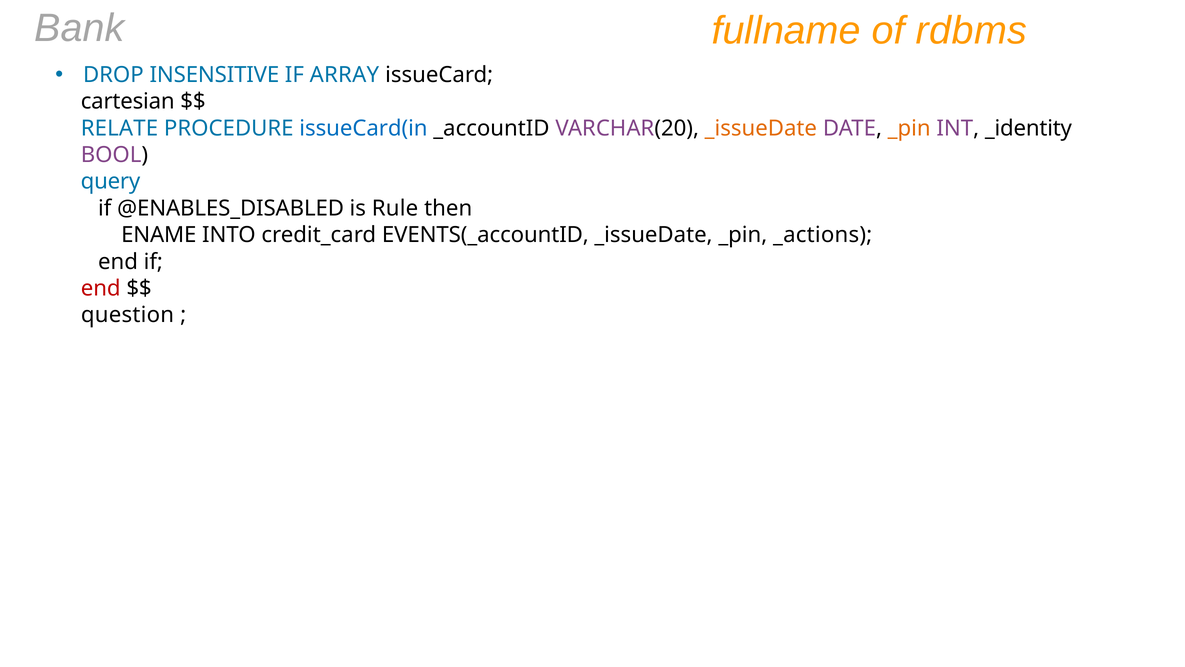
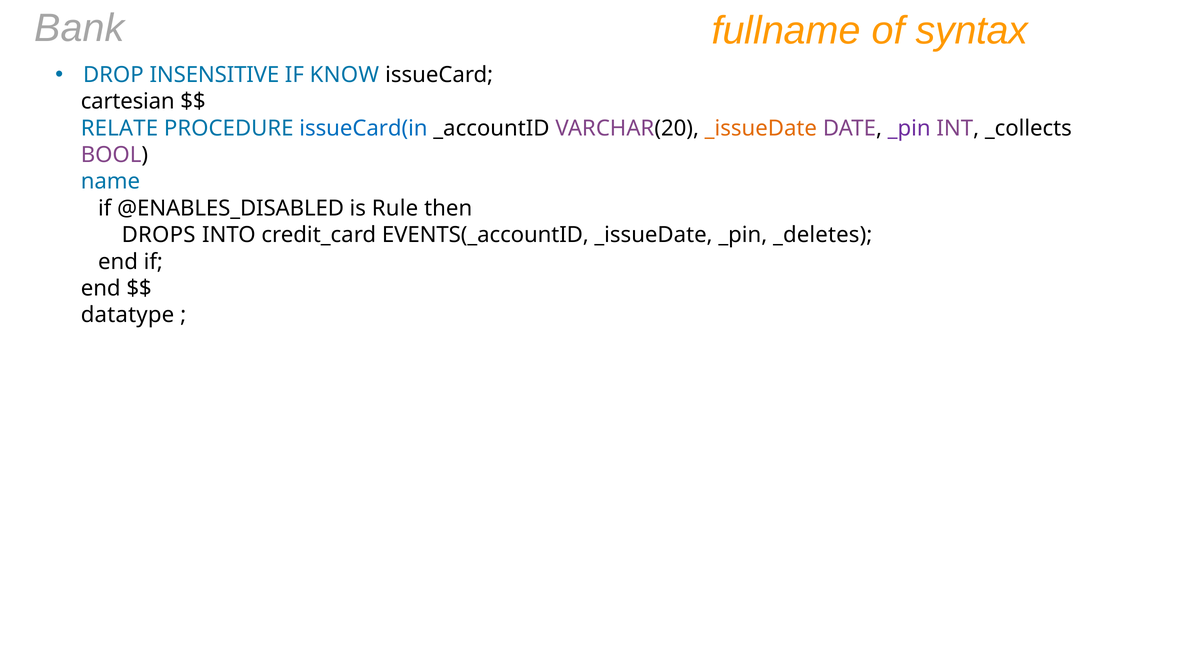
rdbms: rdbms -> syntax
ARRAY: ARRAY -> KNOW
_pin at (909, 128) colour: orange -> purple
_identity: _identity -> _collects
query: query -> name
ENAME: ENAME -> DROPS
_actions: _actions -> _deletes
end at (101, 288) colour: red -> black
question: question -> datatype
